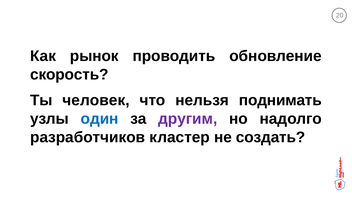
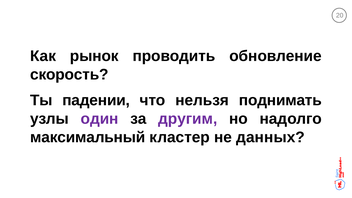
человек: человек -> падении
один colour: blue -> purple
разработчиков: разработчиков -> максимальный
создать: создать -> данных
